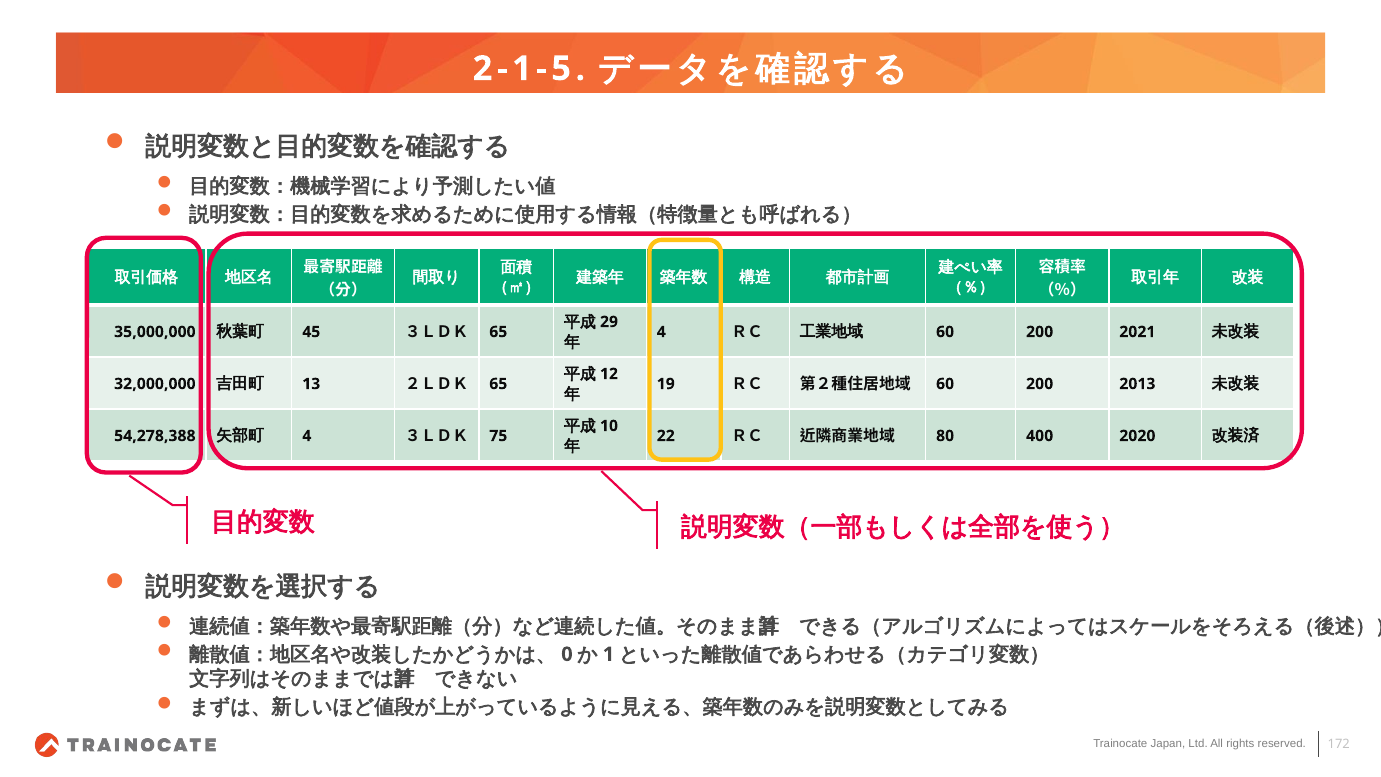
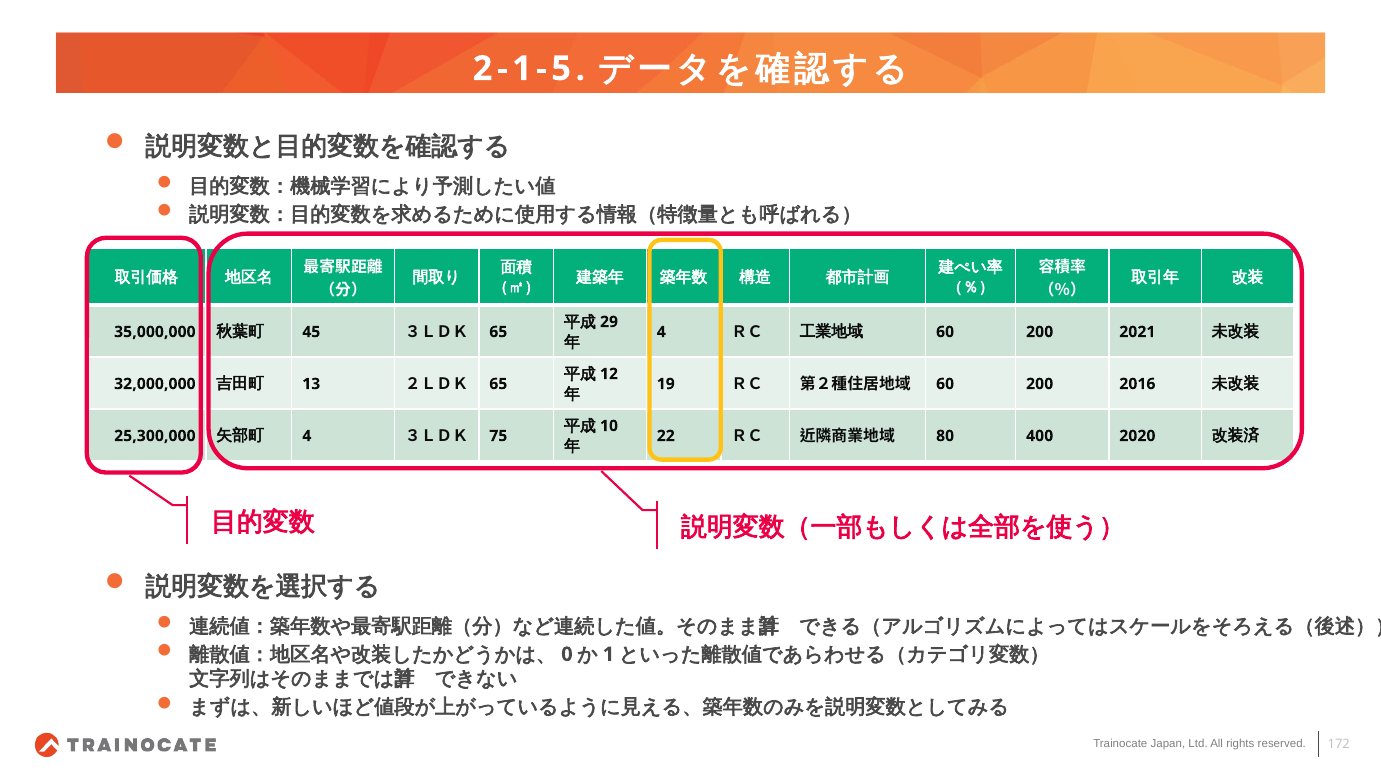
2013: 2013 -> 2016
54,278,388: 54,278,388 -> 25,300,000
